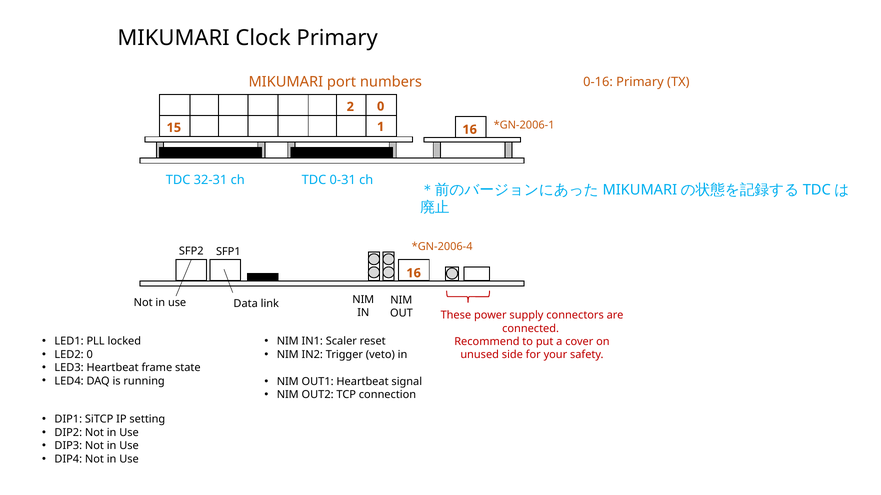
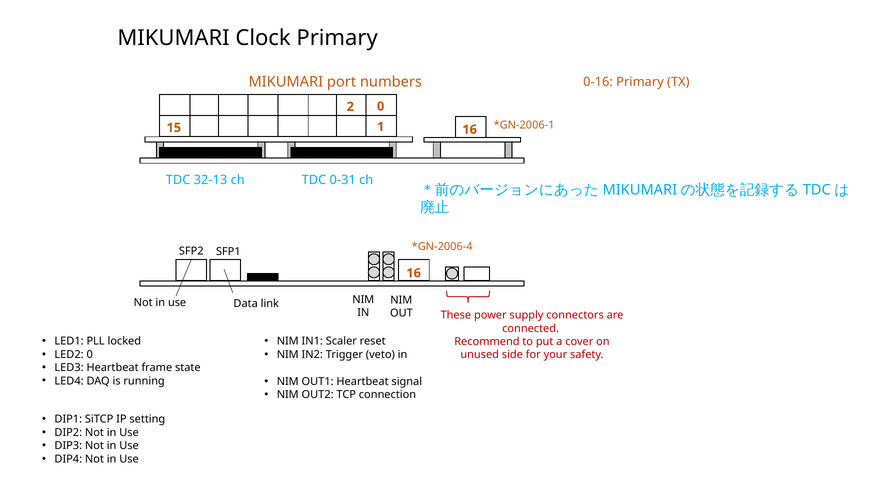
32-31: 32-31 -> 32-13
